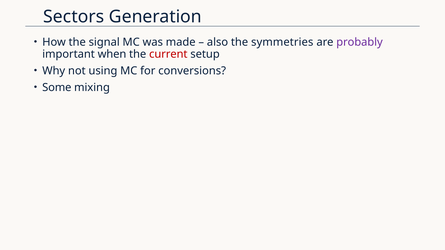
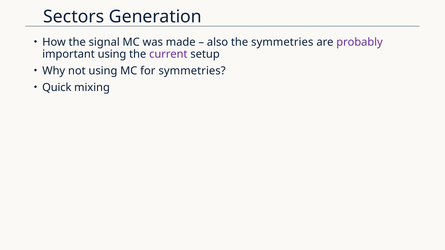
important when: when -> using
current colour: red -> purple
for conversions: conversions -> symmetries
Some: Some -> Quick
